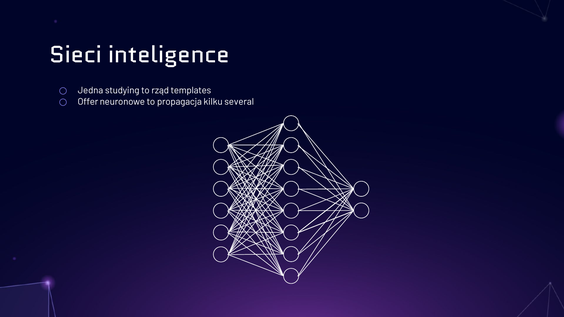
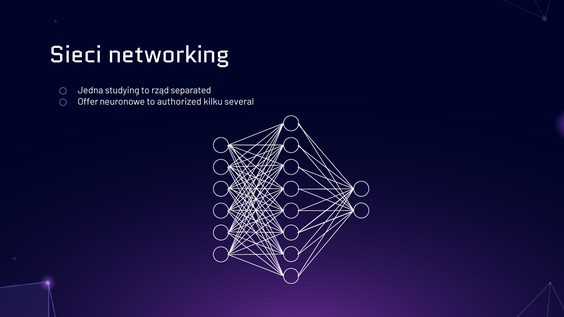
inteligence: inteligence -> networking
templates: templates -> separated
propagacja: propagacja -> authorized
